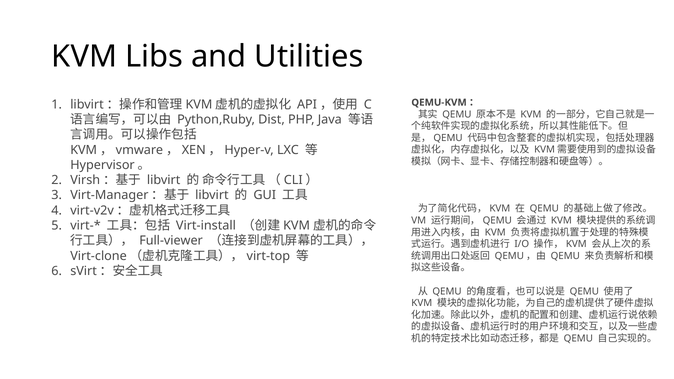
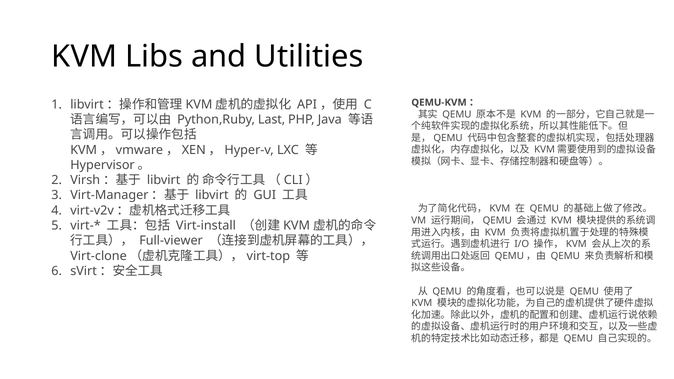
Dist: Dist -> Last
